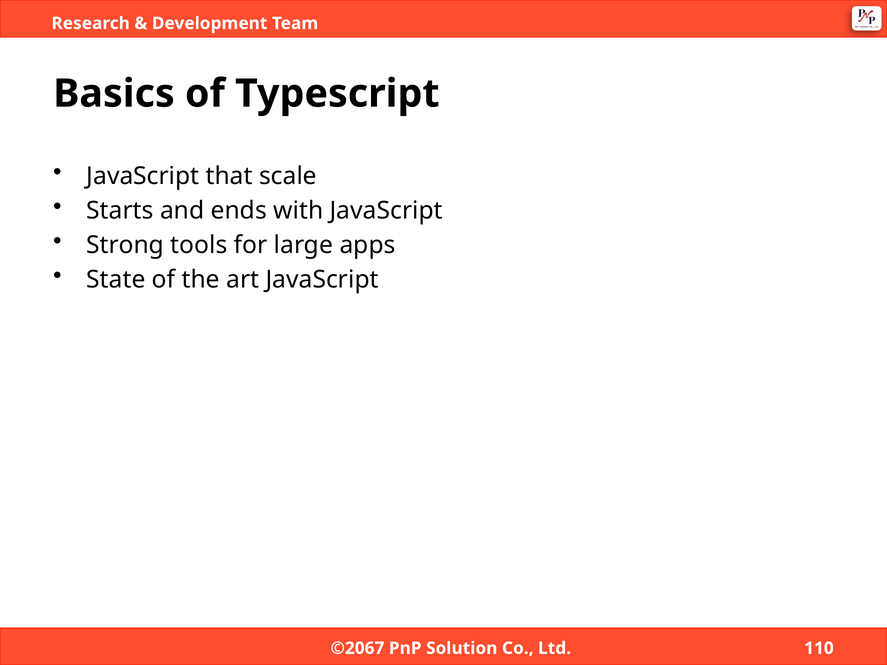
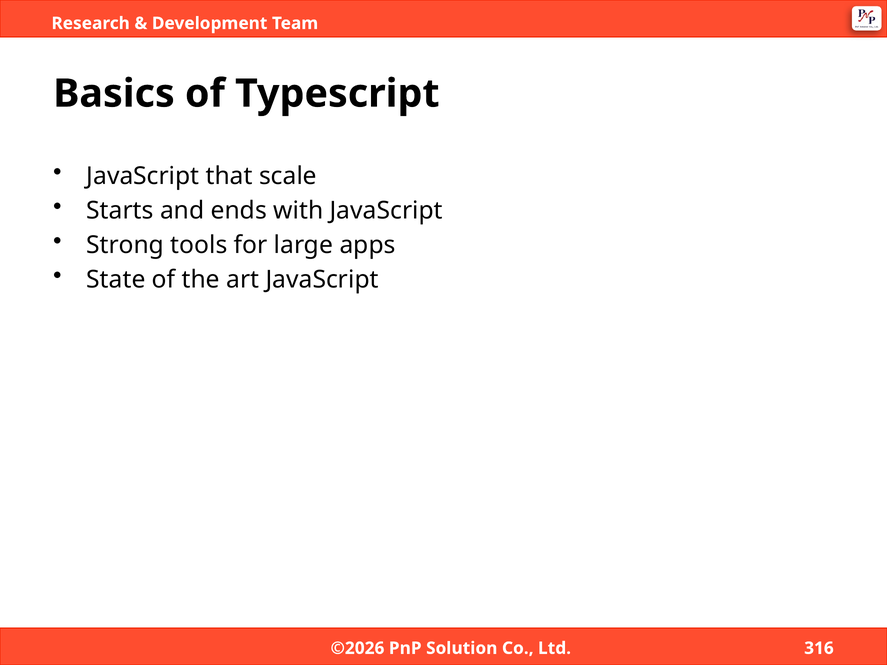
©2067: ©2067 -> ©2026
110: 110 -> 316
